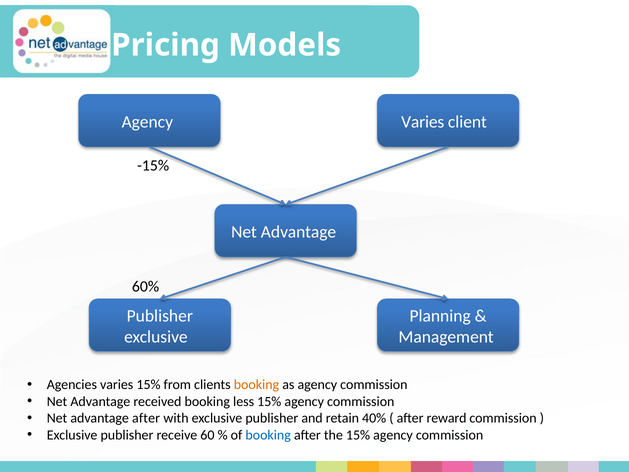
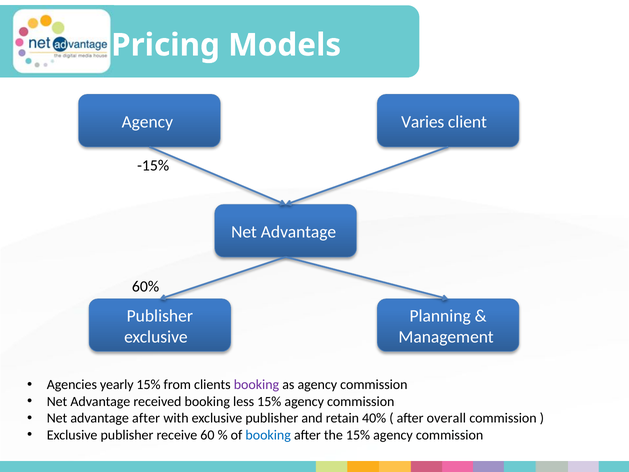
Agencies varies: varies -> yearly
booking at (256, 385) colour: orange -> purple
reward: reward -> overall
